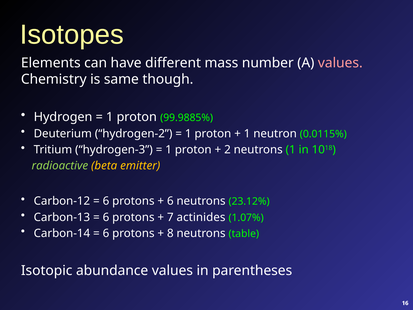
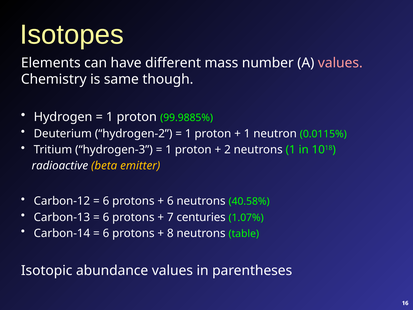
radioactive colour: light green -> white
23.12%: 23.12% -> 40.58%
actinides: actinides -> centuries
